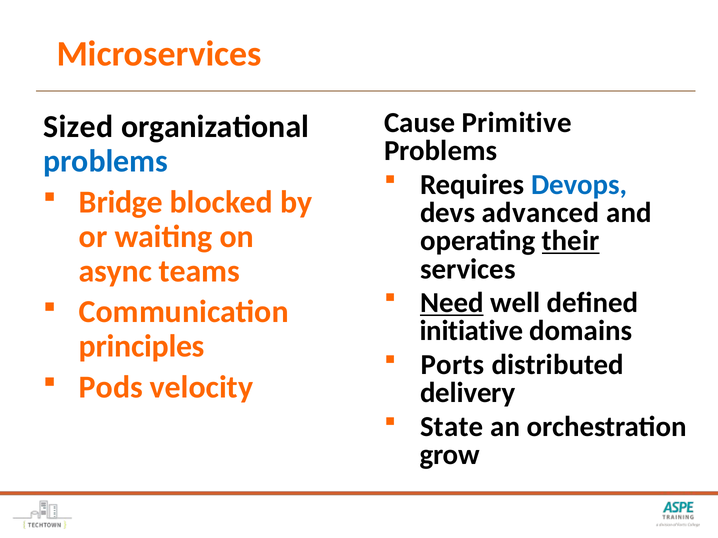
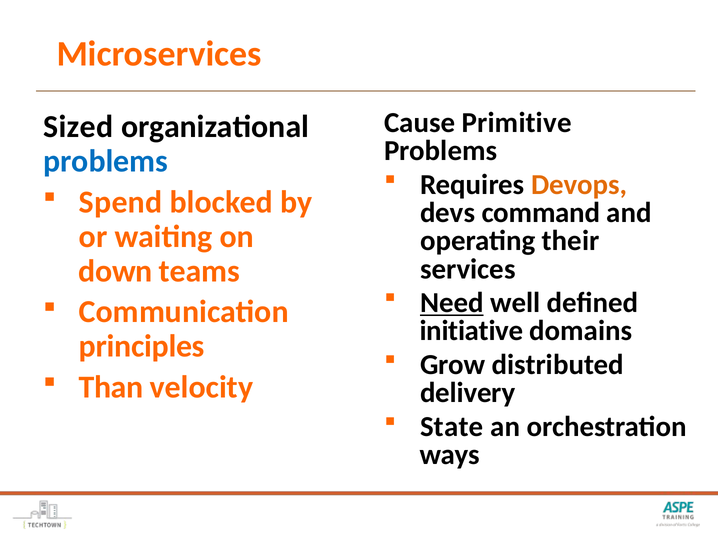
Devops colour: blue -> orange
Bridge: Bridge -> Spend
advanced: advanced -> command
their underline: present -> none
async: async -> down
Ports: Ports -> Grow
Pods: Pods -> Than
grow: grow -> ways
